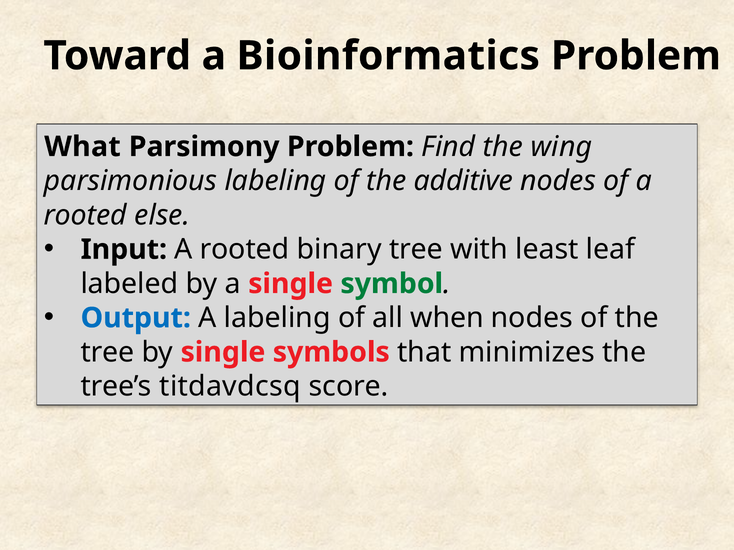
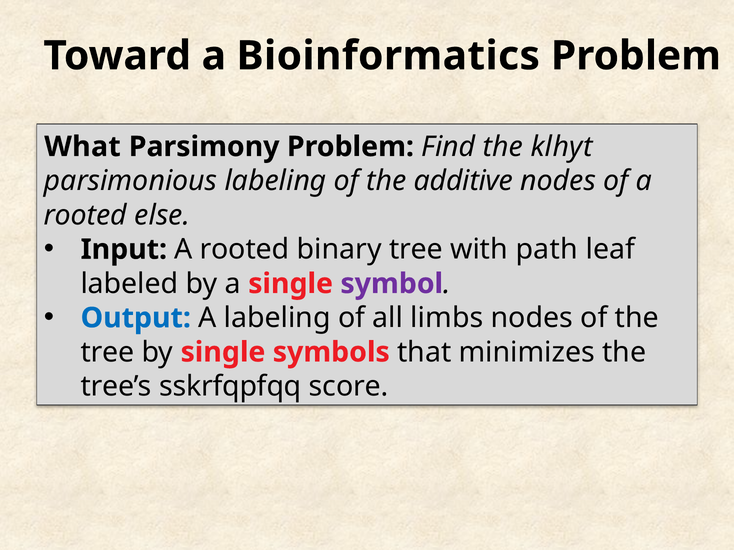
wing: wing -> klhyt
least: least -> path
symbol colour: green -> purple
when: when -> limbs
titdavdcsq: titdavdcsq -> sskrfqpfqq
